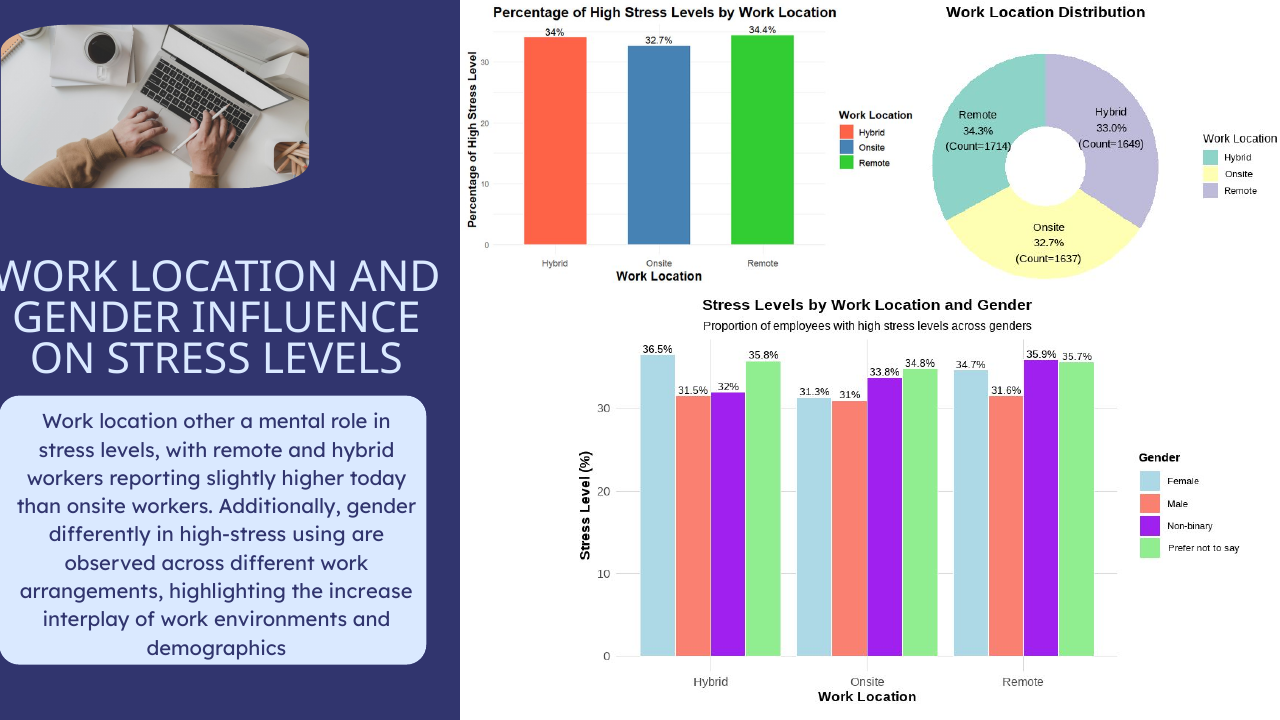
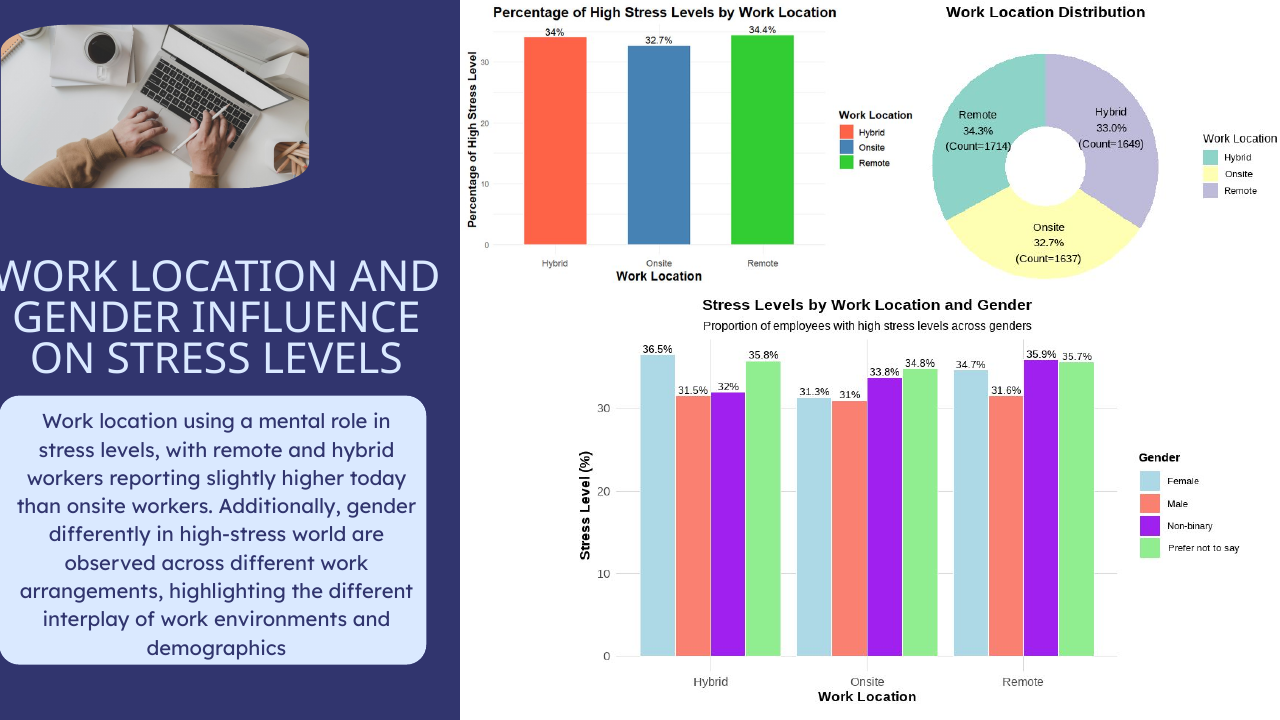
other: other -> using
using: using -> world
the increase: increase -> different
